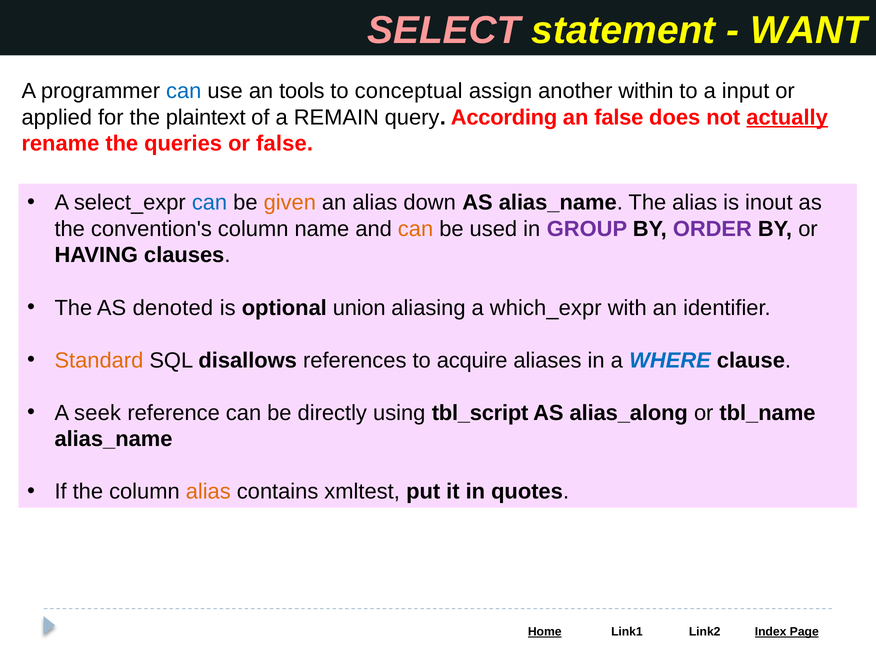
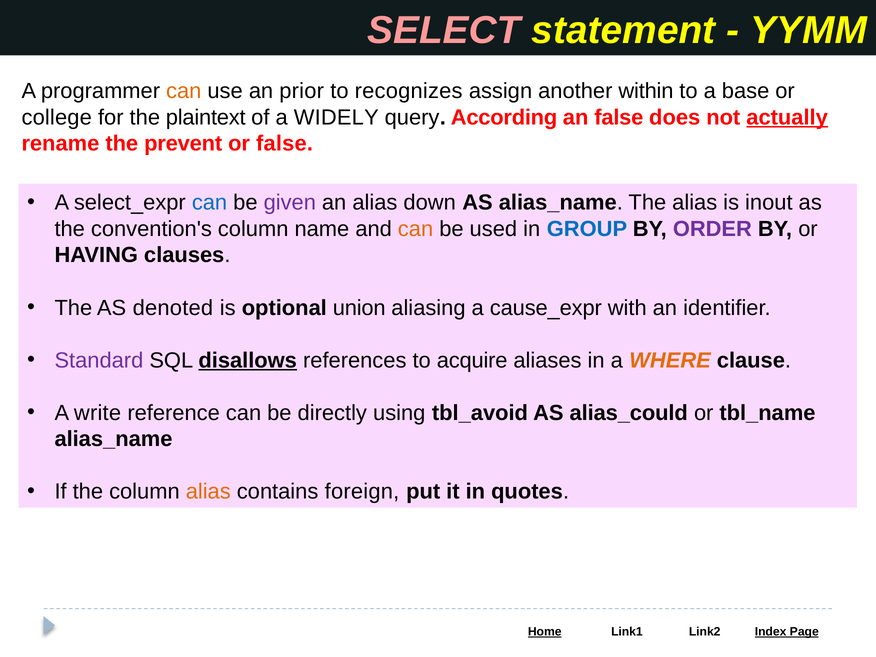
WANT: WANT -> YYMM
can at (184, 91) colour: blue -> orange
tools: tools -> prior
conceptual: conceptual -> recognizes
input: input -> base
applied: applied -> college
REMAIN: REMAIN -> WIDELY
queries: queries -> prevent
given colour: orange -> purple
GROUP colour: purple -> blue
which_expr: which_expr -> cause_expr
Standard colour: orange -> purple
disallows underline: none -> present
WHERE colour: blue -> orange
seek: seek -> write
tbl_script: tbl_script -> tbl_avoid
alias_along: alias_along -> alias_could
xmltest: xmltest -> foreign
